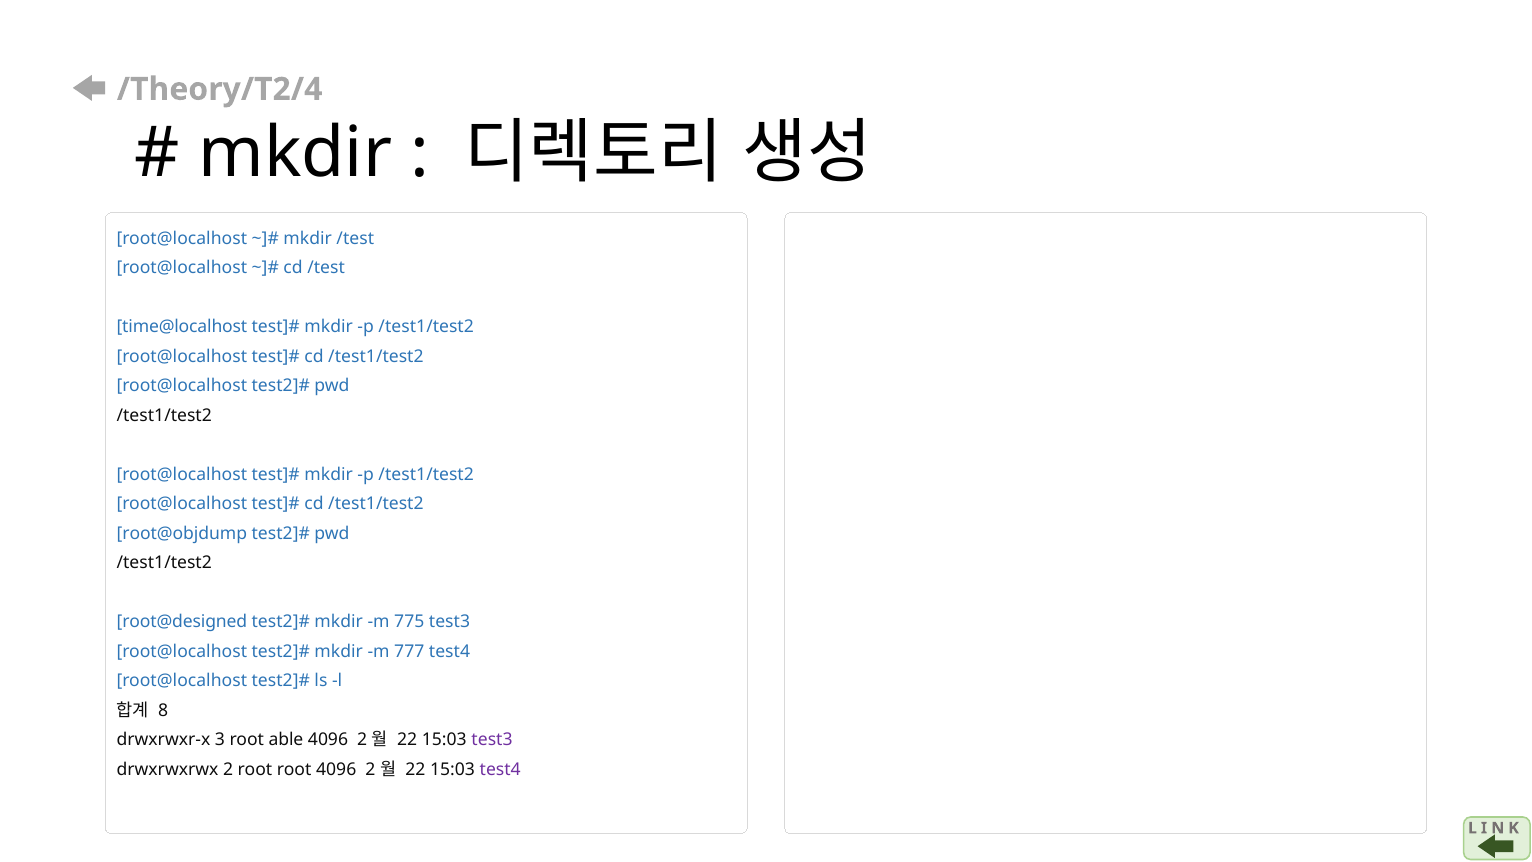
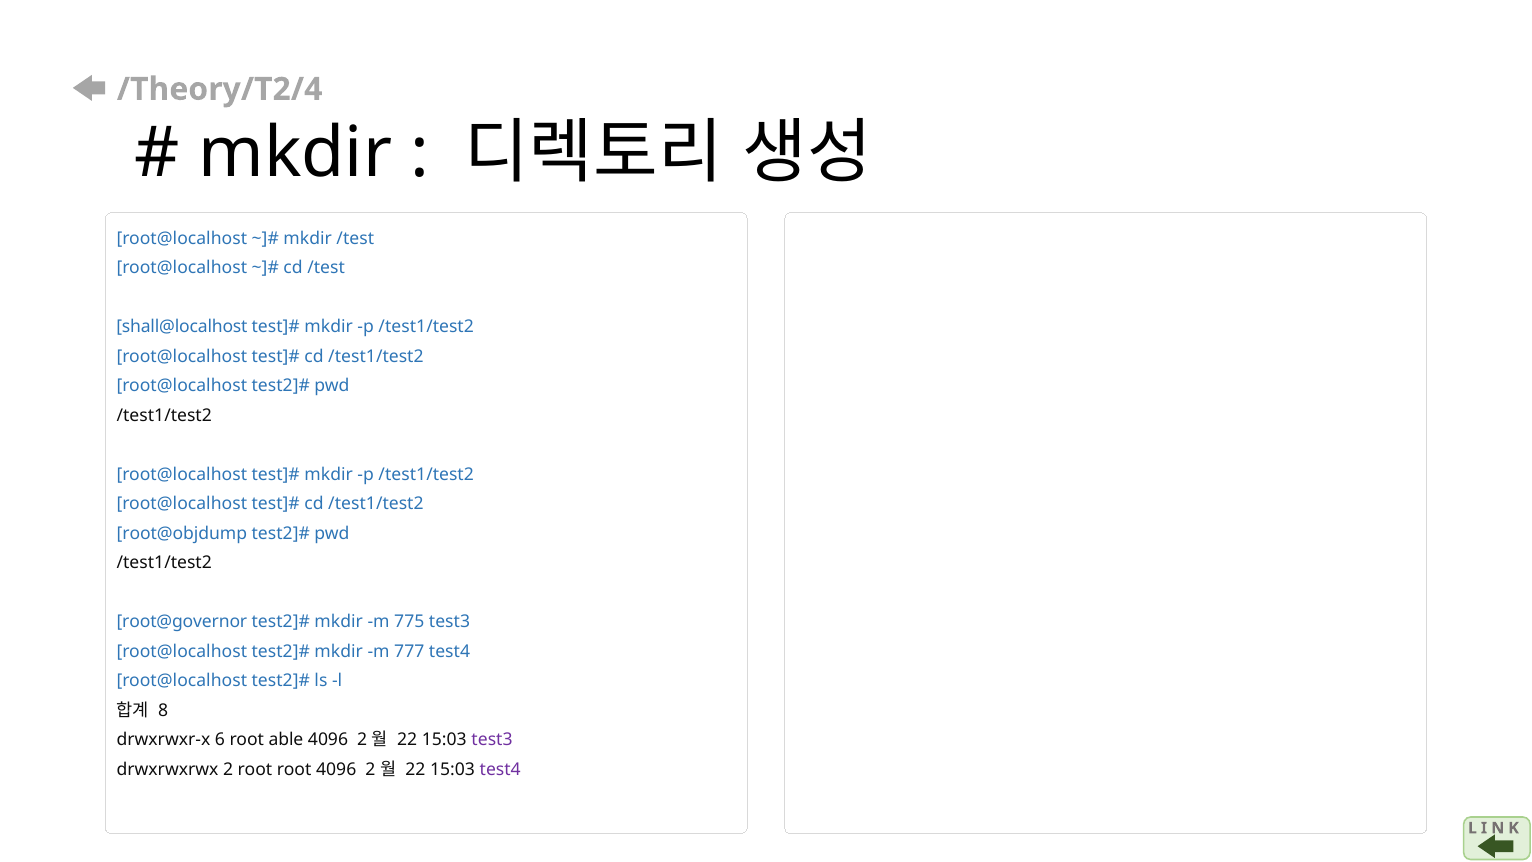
time@localhost: time@localhost -> shall@localhost
root@designed: root@designed -> root@governor
3: 3 -> 6
